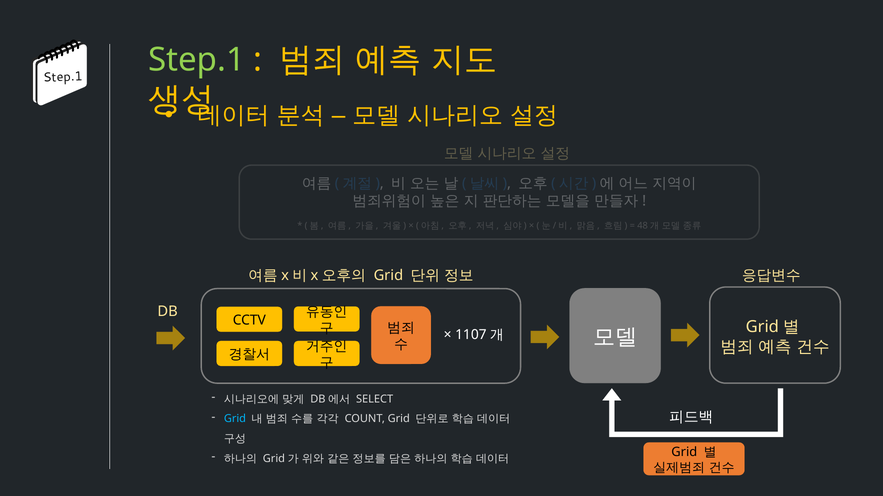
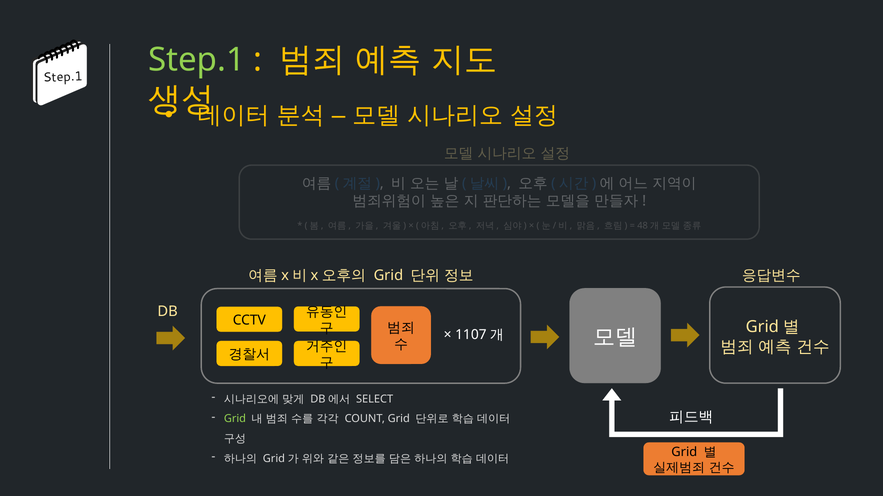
Grid at (235, 419) colour: light blue -> light green
